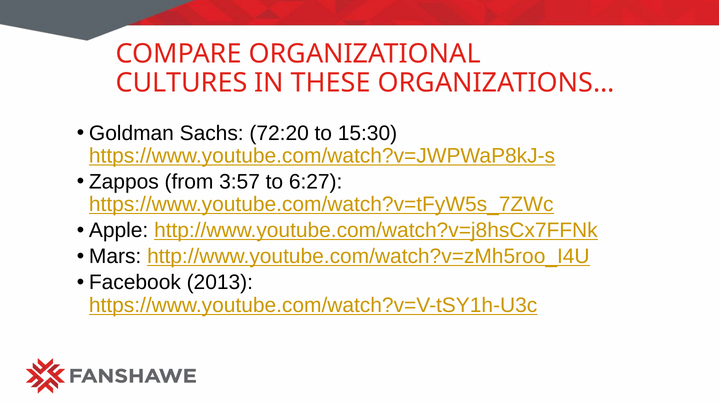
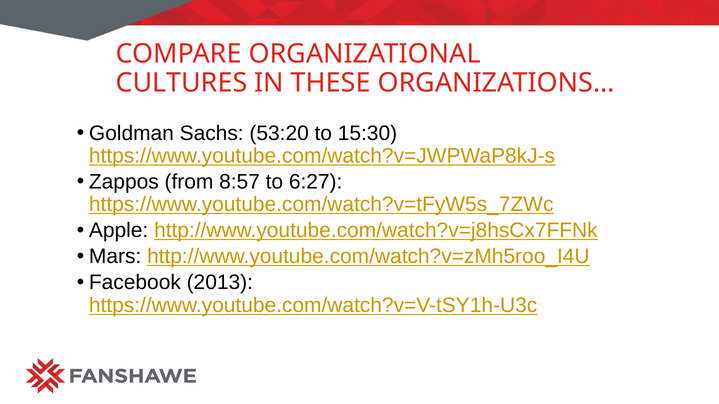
72:20: 72:20 -> 53:20
3:57: 3:57 -> 8:57
